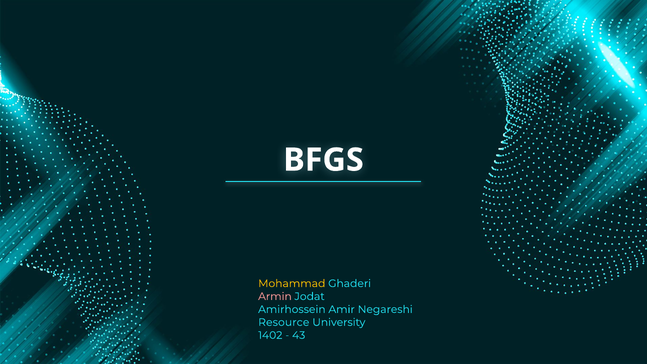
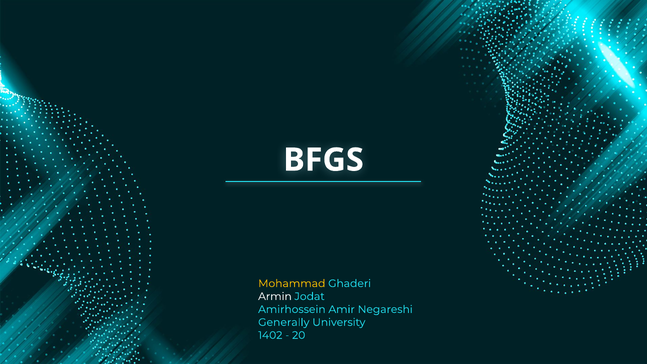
Armin colour: pink -> white
Resource: Resource -> Generally
43: 43 -> 20
